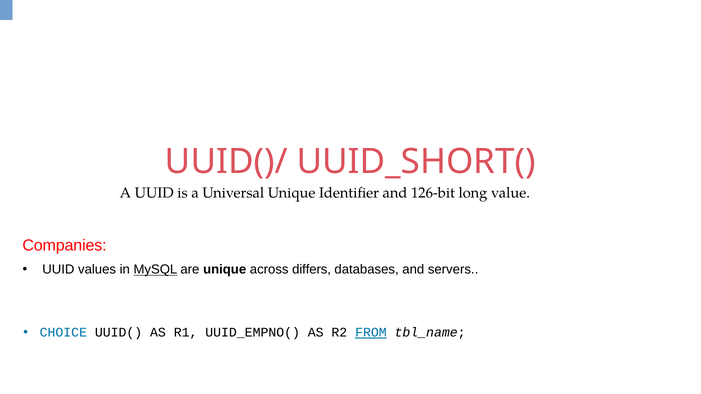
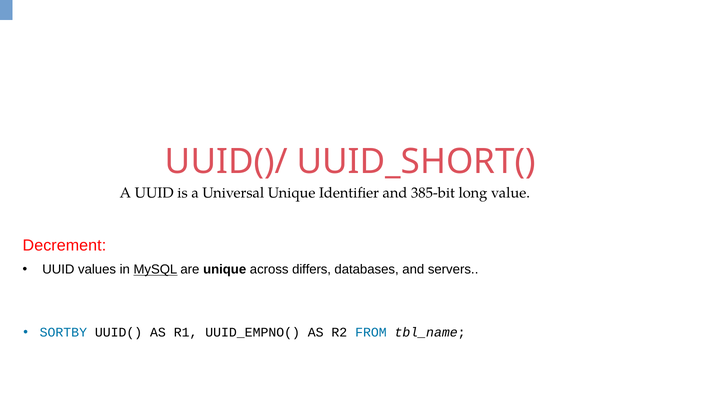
126-bit: 126-bit -> 385-bit
Companies: Companies -> Decrement
CHOICE: CHOICE -> SORTBY
FROM underline: present -> none
